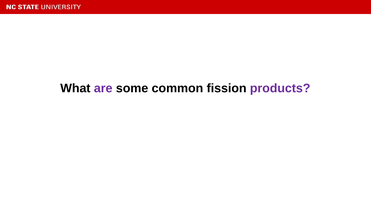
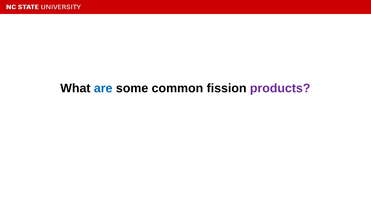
are colour: purple -> blue
